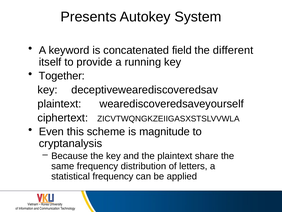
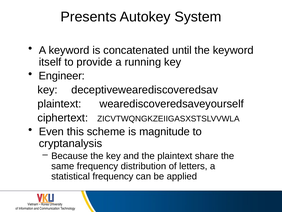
field: field -> until
the different: different -> keyword
Together: Together -> Engineer
